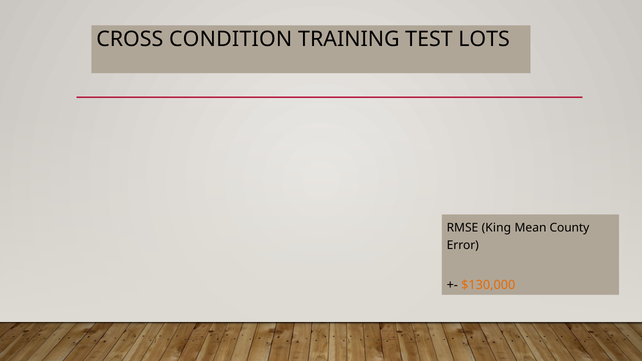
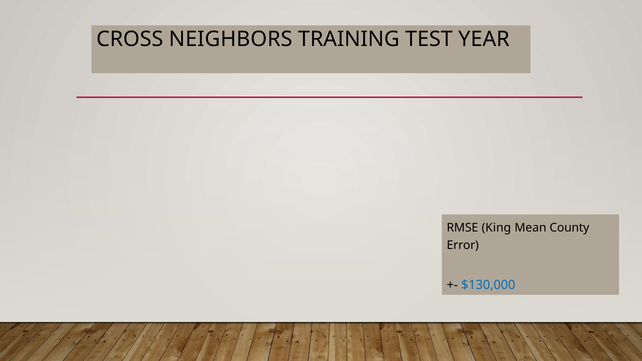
CONDITION: CONDITION -> NEIGHBORS
LOTS: LOTS -> YEAR
$130,000 colour: orange -> blue
